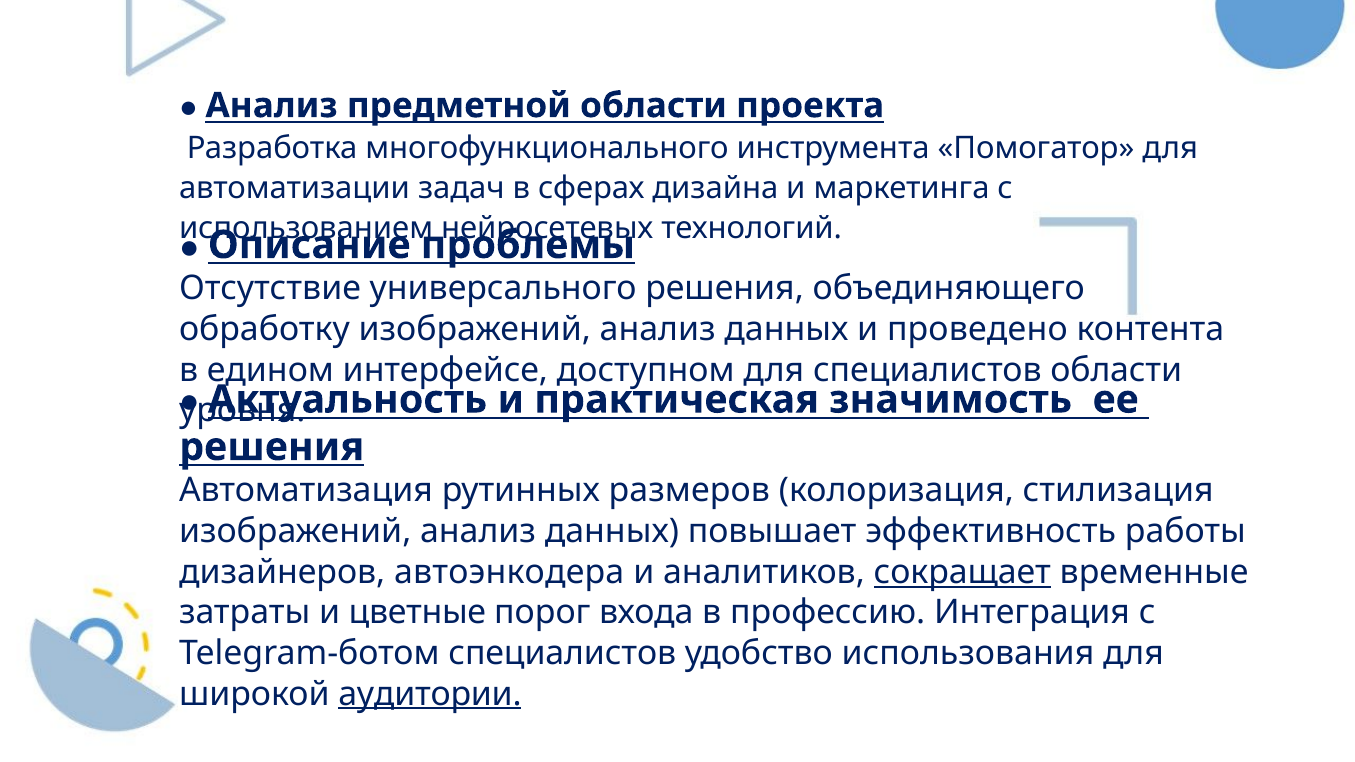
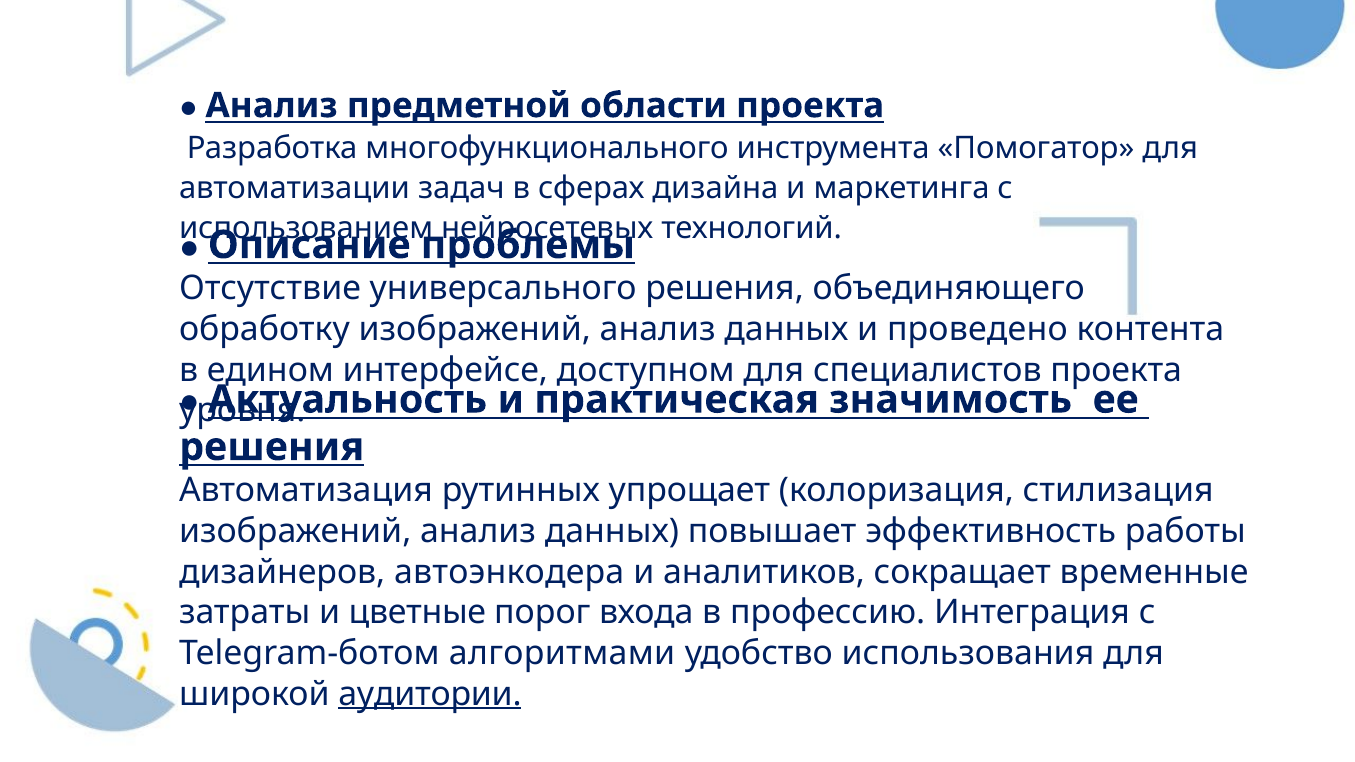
специалистов области: области -> проекта
размеров: размеров -> упрощает
сокращает underline: present -> none
Telegram-ботом специалистов: специалистов -> алгоритмами
